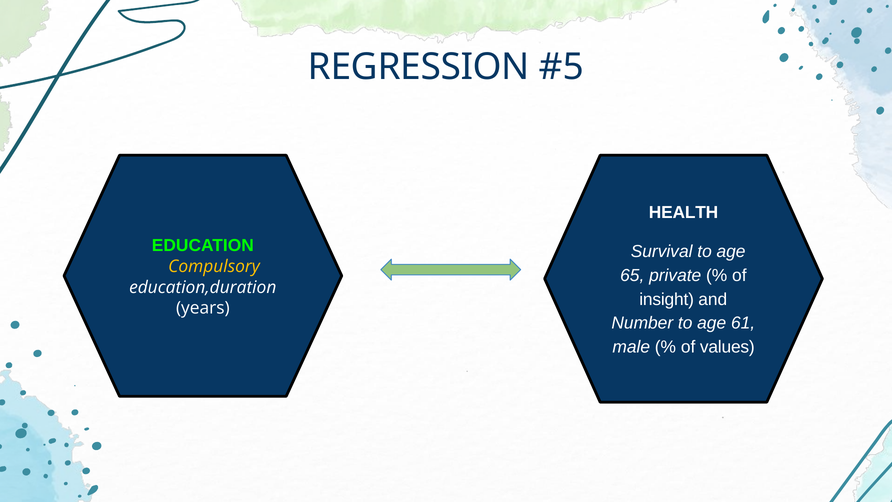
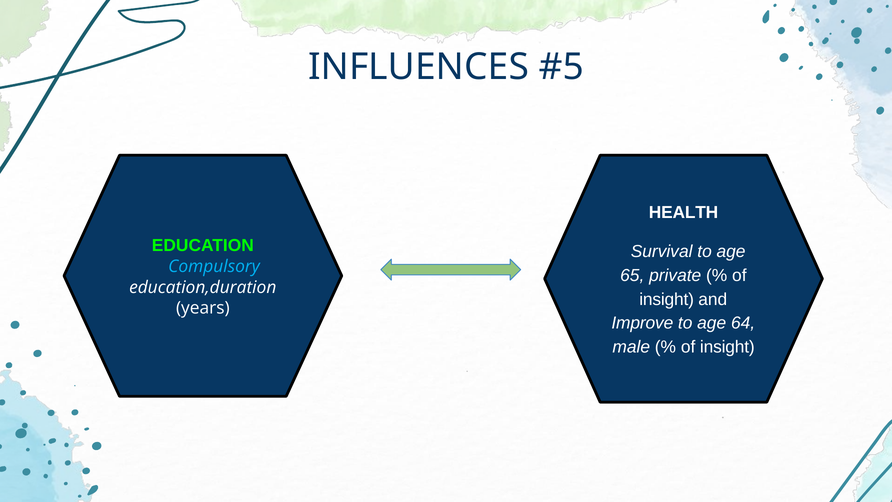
REGRESSION: REGRESSION -> INFLUENCES
Compulsory colour: yellow -> light blue
Number: Number -> Improve
61: 61 -> 64
values at (727, 347): values -> insight
